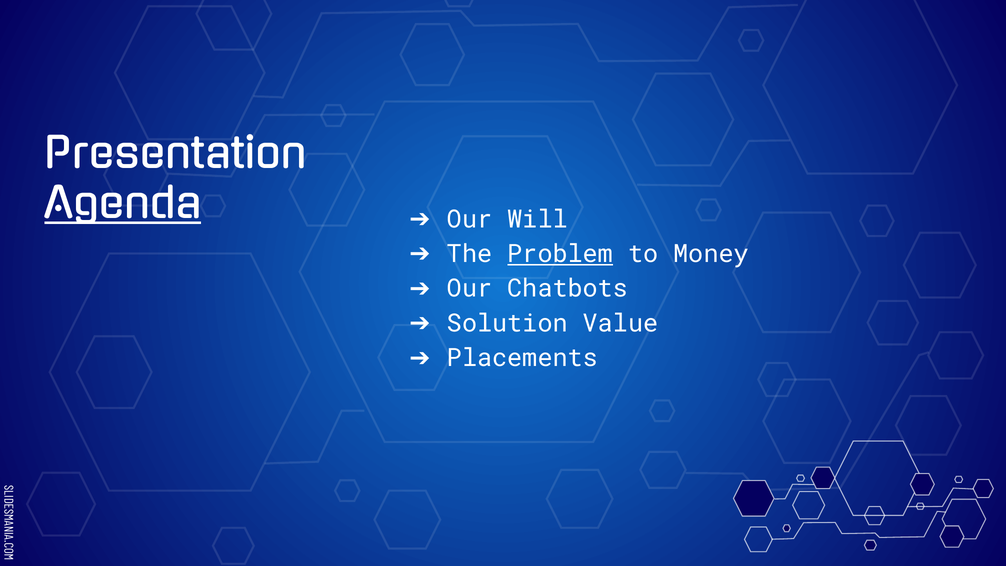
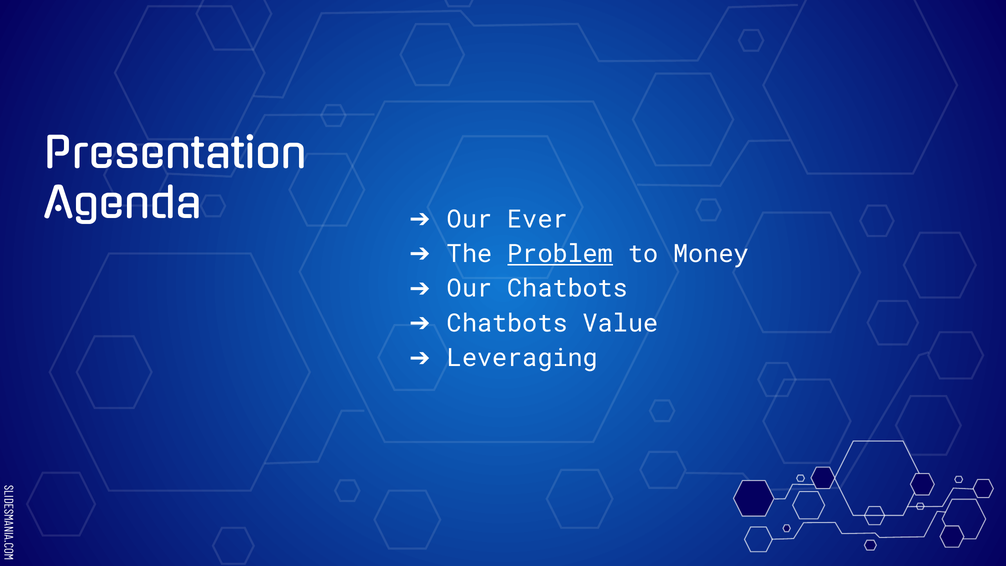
Agenda underline: present -> none
Will: Will -> Ever
Solution at (507, 323): Solution -> Chatbots
Placements: Placements -> Leveraging
